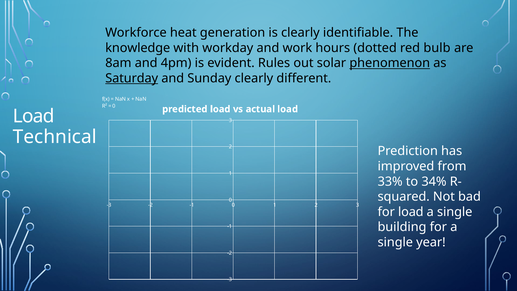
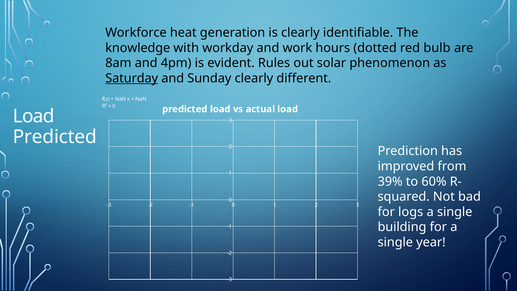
phenomenon underline: present -> none
Technical at (55, 137): Technical -> Predicted
33%: 33% -> 39%
34%: 34% -> 60%
for load: load -> logs
